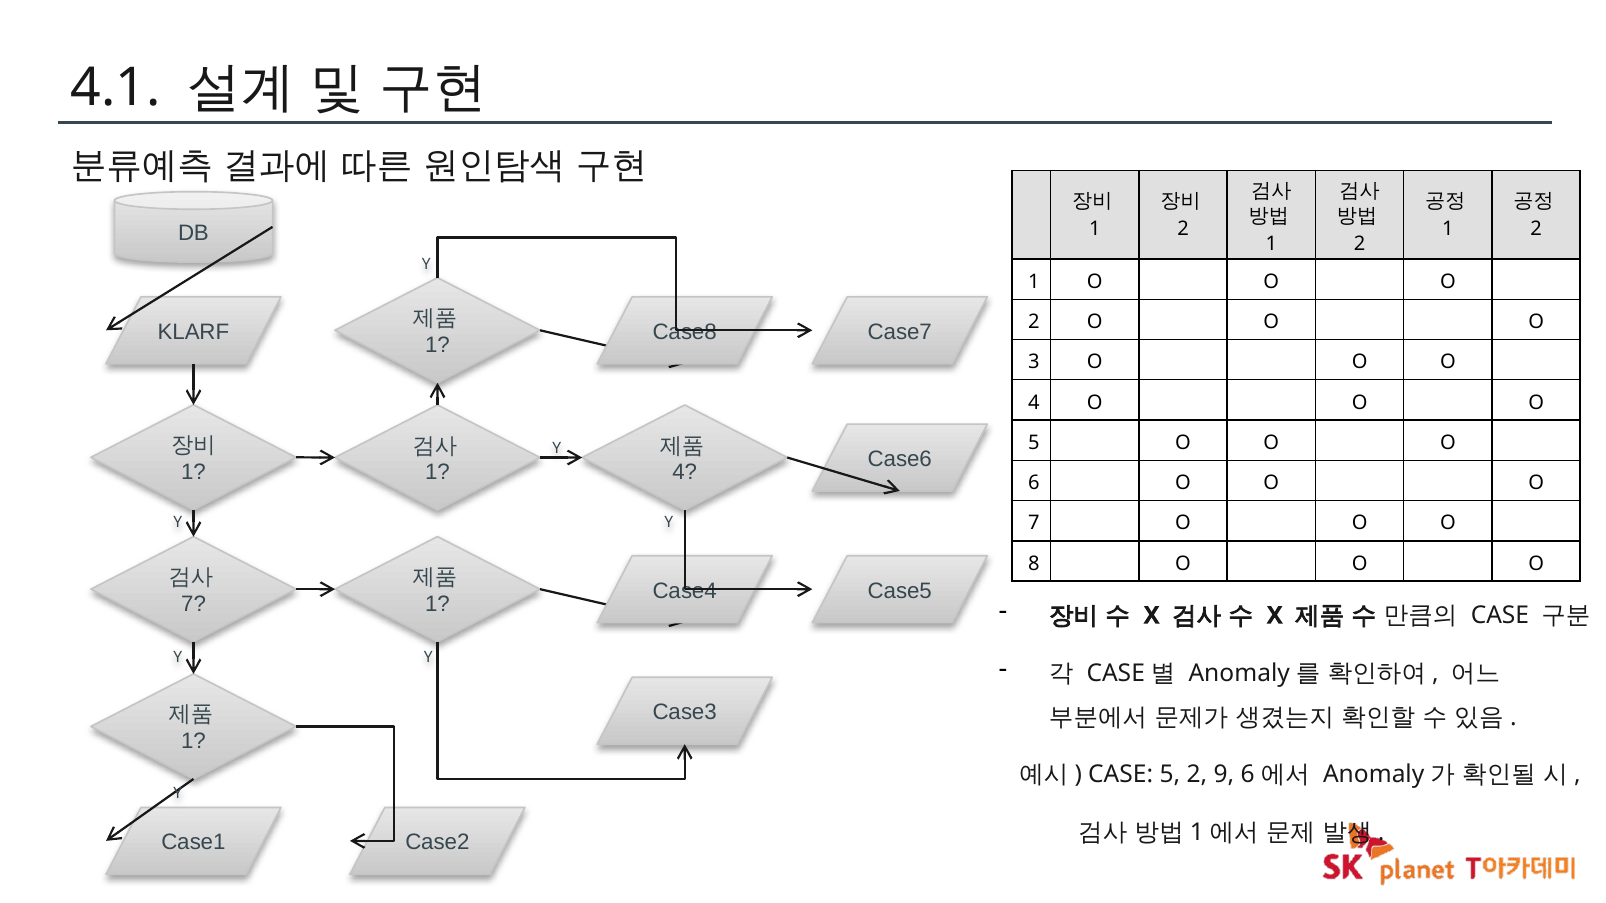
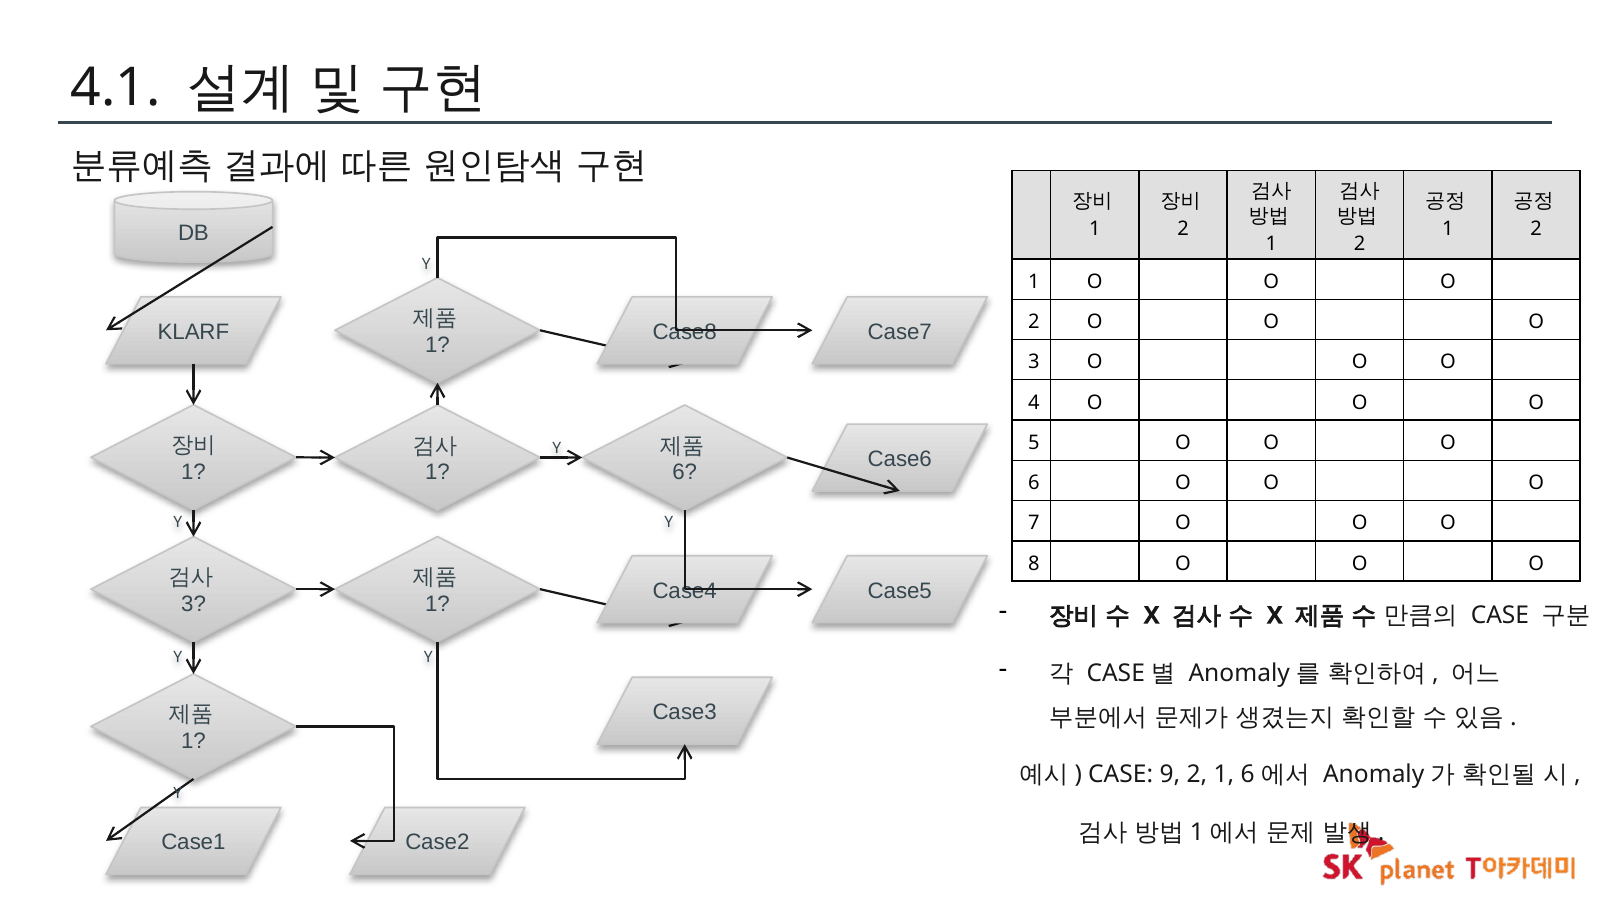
4 at (685, 473): 4 -> 6
7 at (194, 604): 7 -> 3
CASE 5: 5 -> 9
9 at (1224, 775): 9 -> 1
